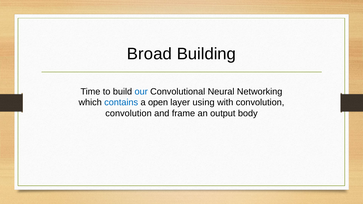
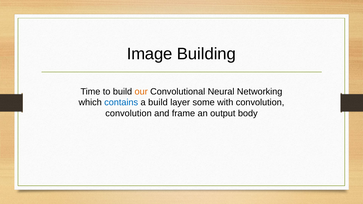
Broad: Broad -> Image
our colour: blue -> orange
a open: open -> build
using: using -> some
